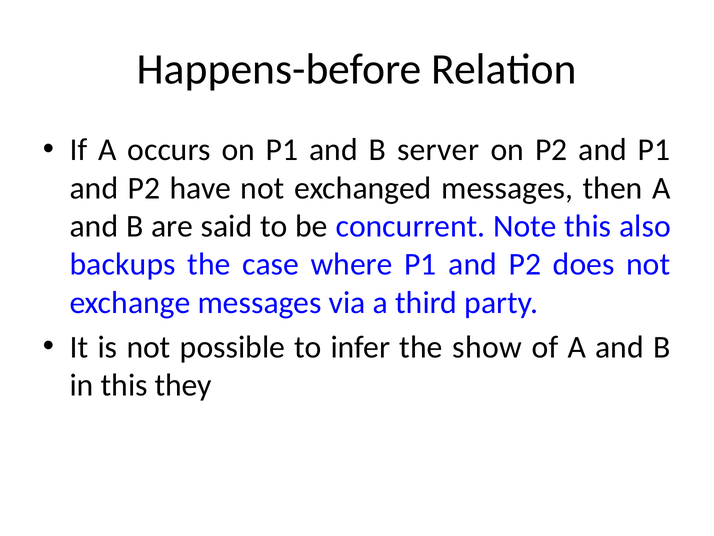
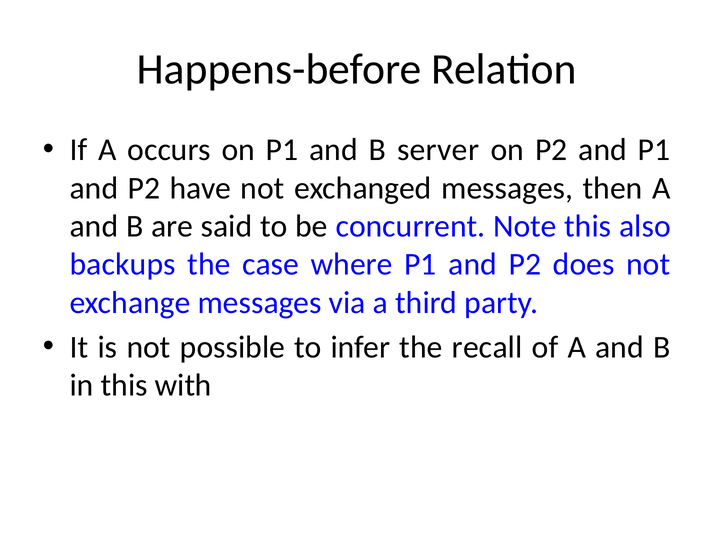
show: show -> recall
they: they -> with
